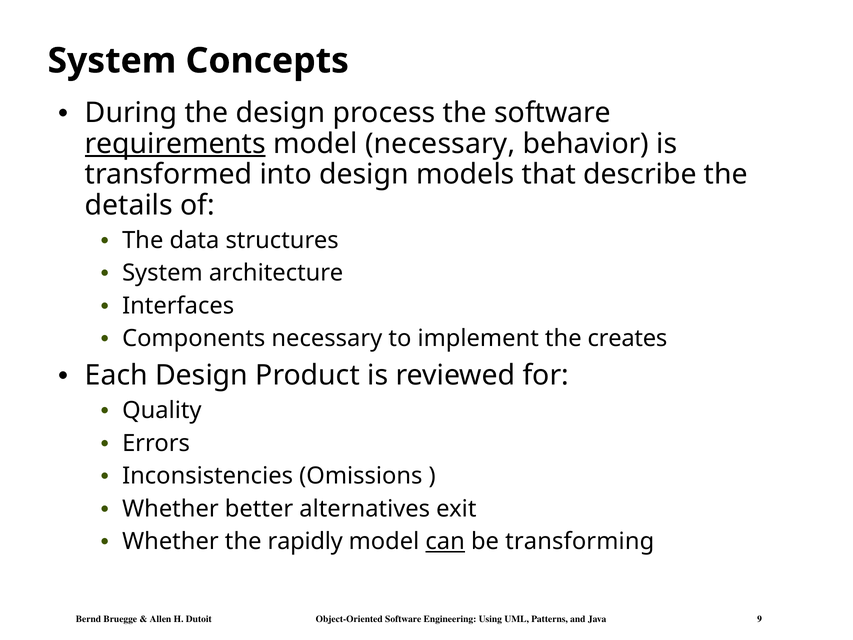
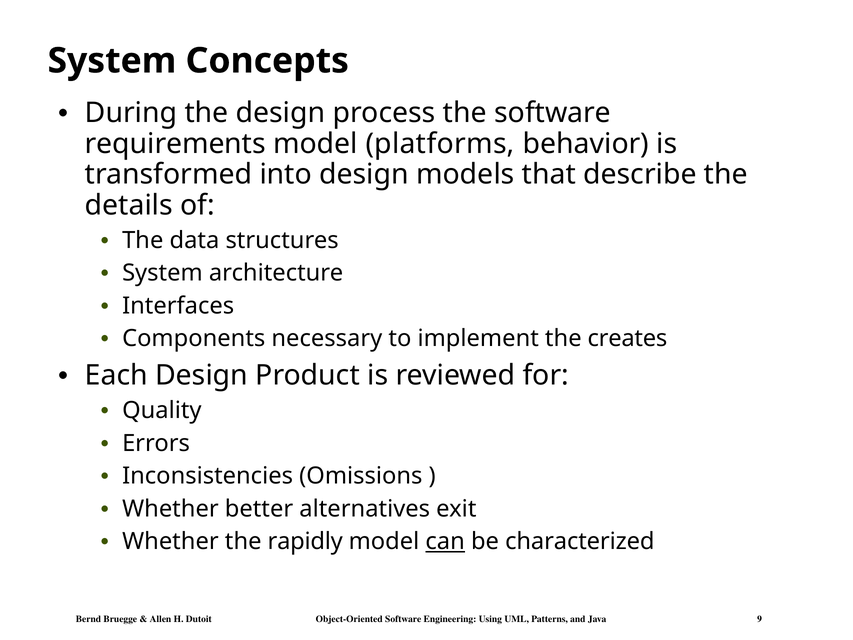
requirements underline: present -> none
model necessary: necessary -> platforms
transforming: transforming -> characterized
